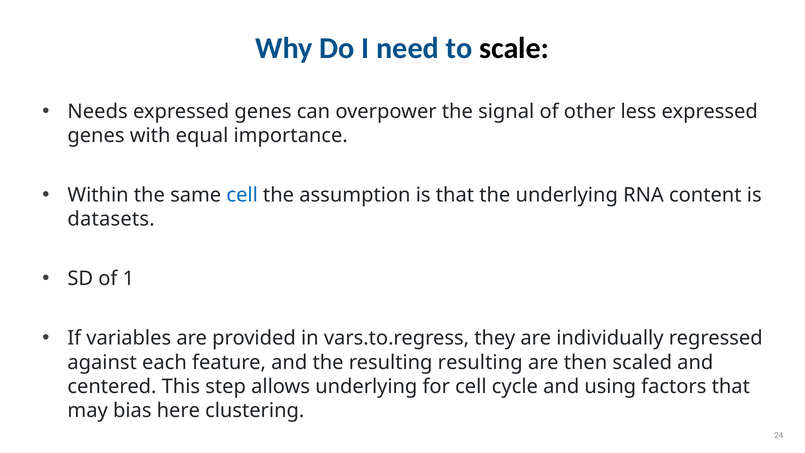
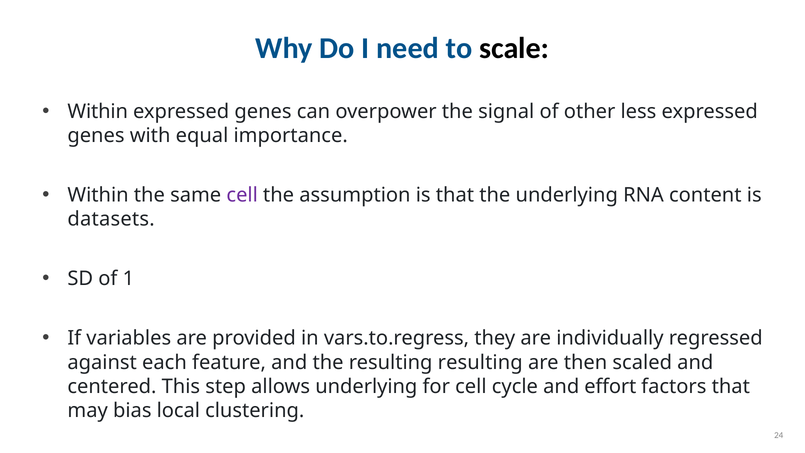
Needs at (98, 111): Needs -> Within
cell at (242, 195) colour: blue -> purple
using: using -> effort
here: here -> local
